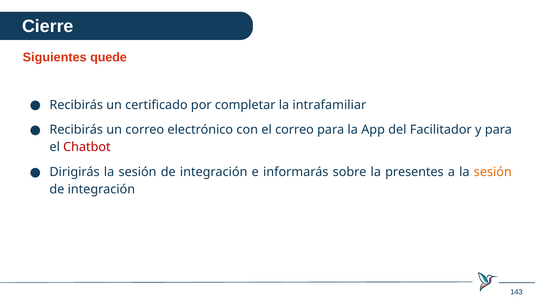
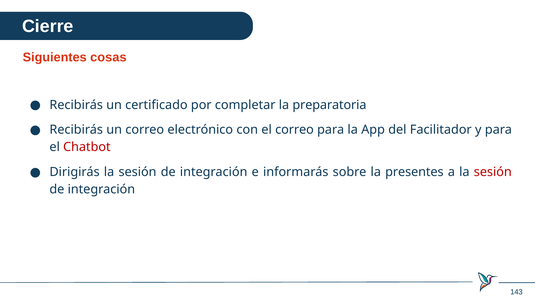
quede: quede -> cosas
intrafamiliar: intrafamiliar -> preparatoria
sesión at (493, 172) colour: orange -> red
